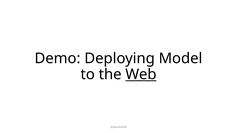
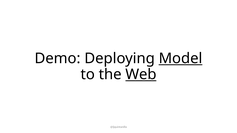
Model underline: none -> present
